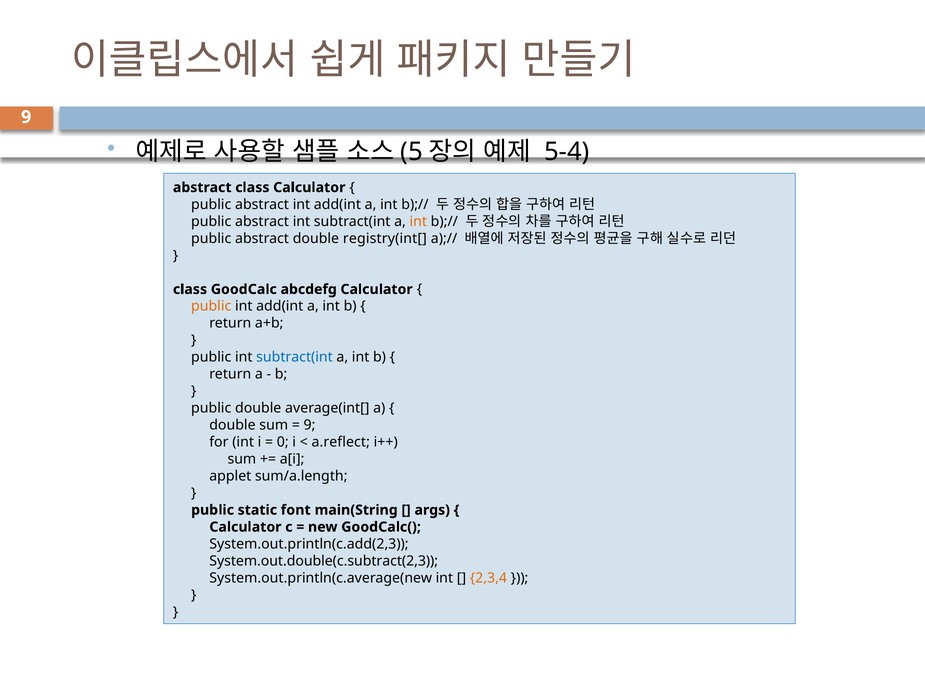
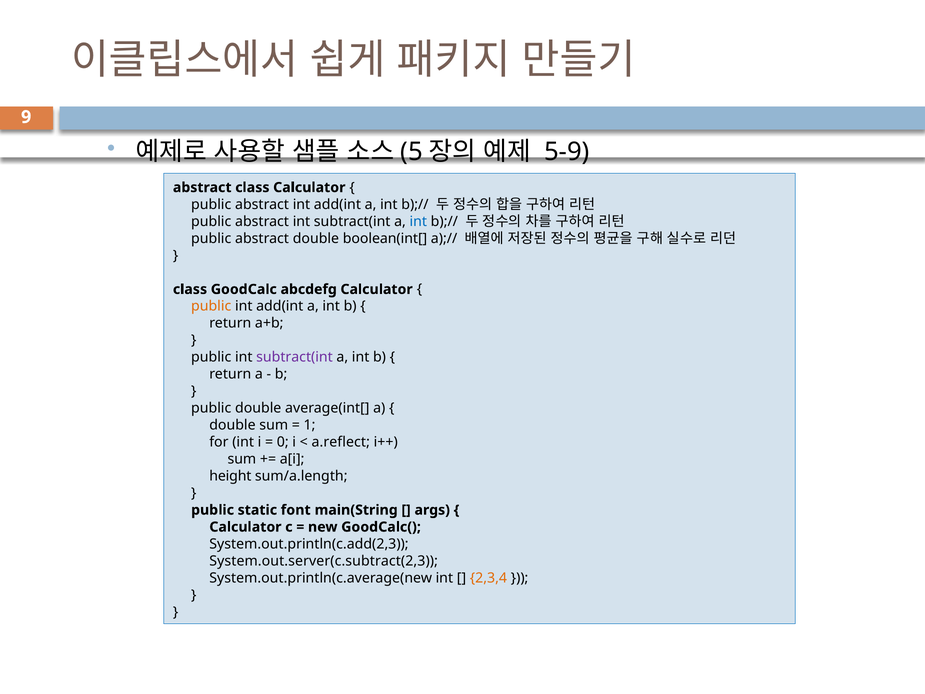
5-4: 5-4 -> 5-9
int at (418, 221) colour: orange -> blue
registry(int[: registry(int[ -> boolean(int[
subtract(int at (295, 357) colour: blue -> purple
9 at (309, 425): 9 -> 1
applet: applet -> height
System.out.double(c.subtract(2,3: System.out.double(c.subtract(2,3 -> System.out.server(c.subtract(2,3
